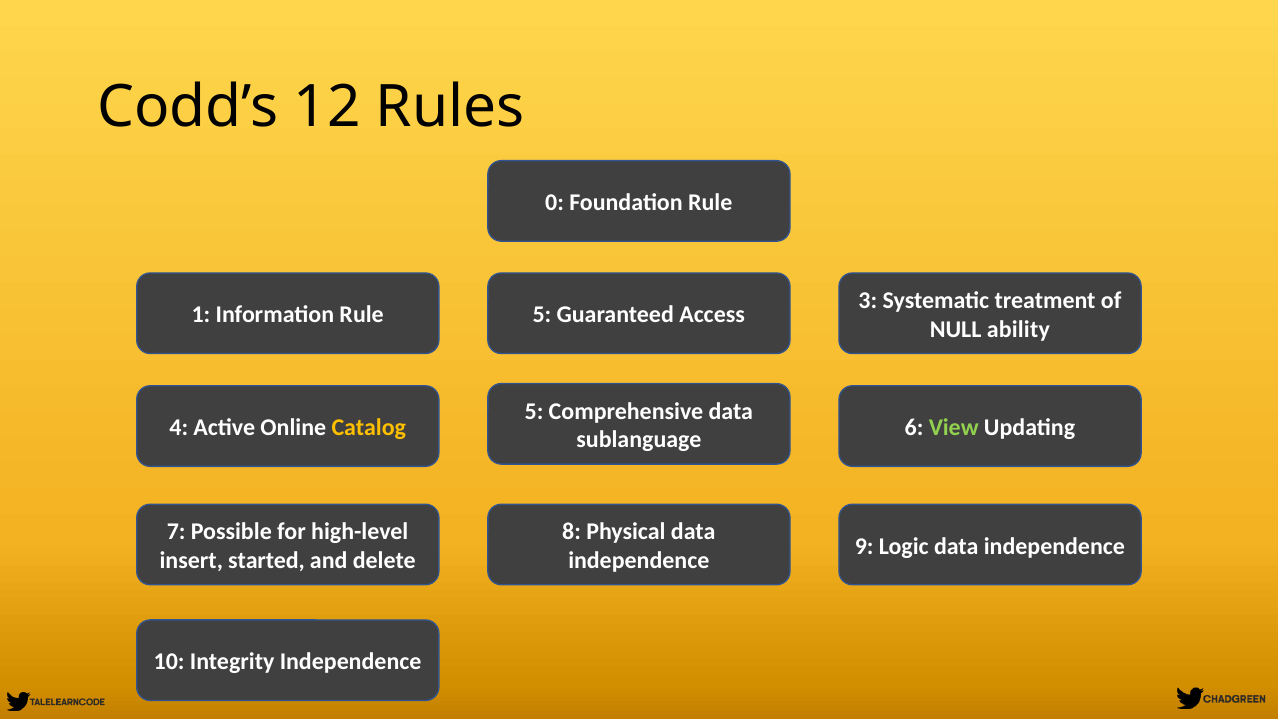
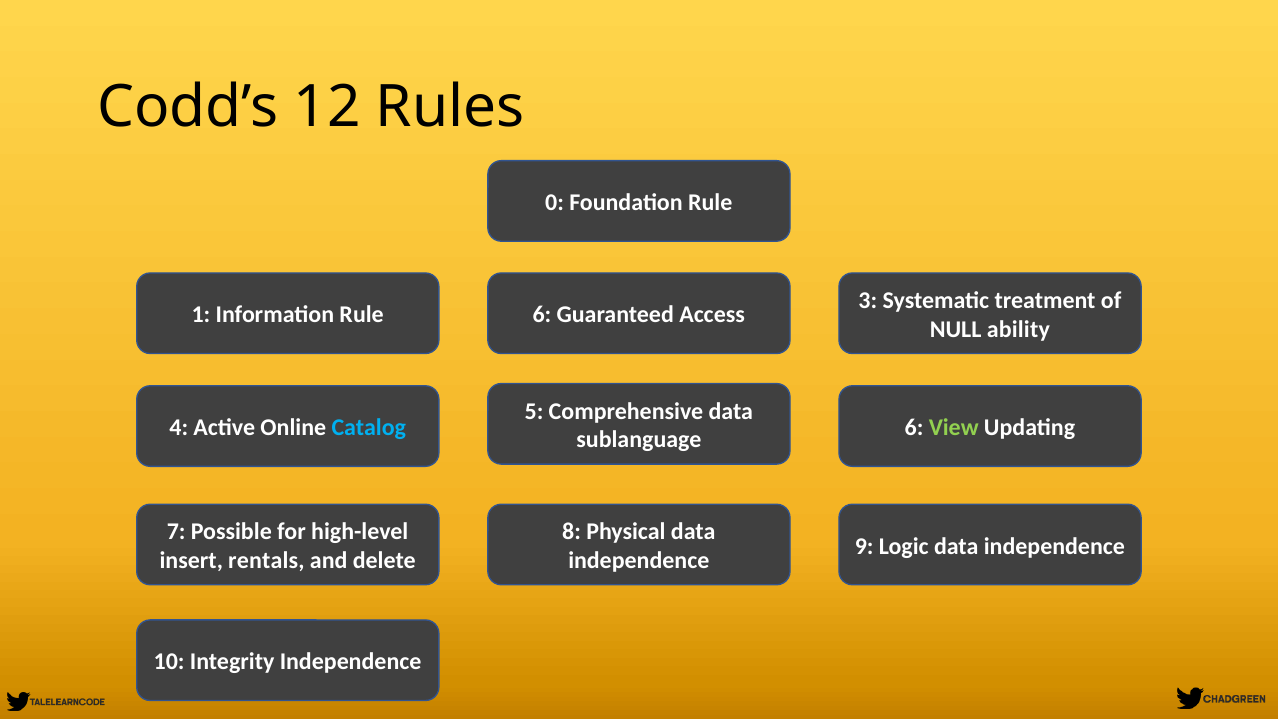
Rule 5: 5 -> 6
Catalog colour: yellow -> light blue
started: started -> rentals
